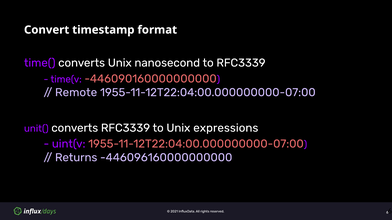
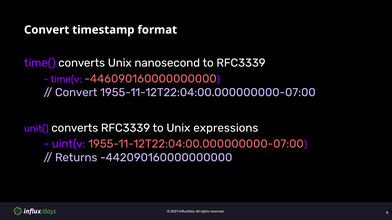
Remote at (76, 93): Remote -> Convert
-446096160000000000: -446096160000000000 -> -442090160000000000
